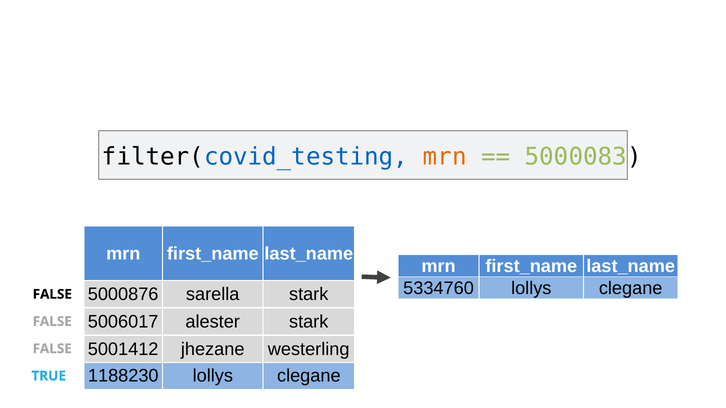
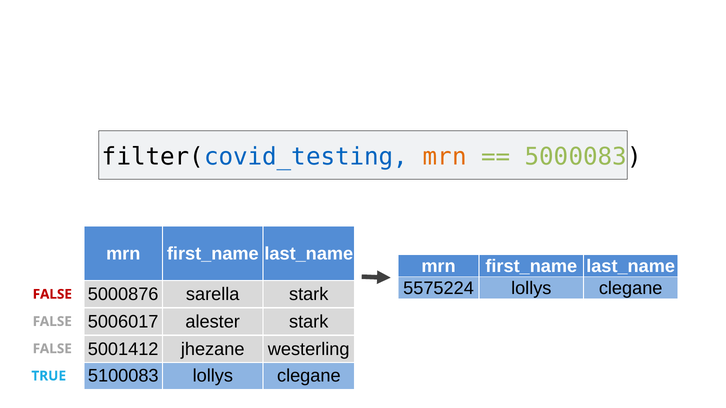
5334760: 5334760 -> 5575224
FALSE at (52, 295) colour: black -> red
1188230: 1188230 -> 5100083
